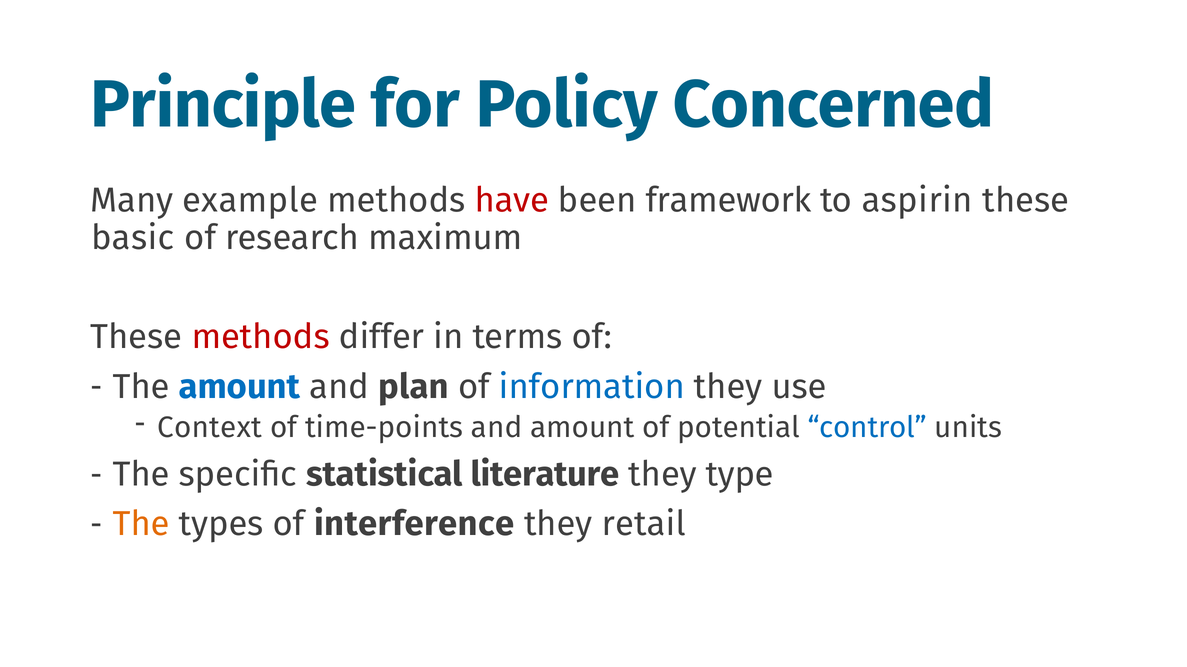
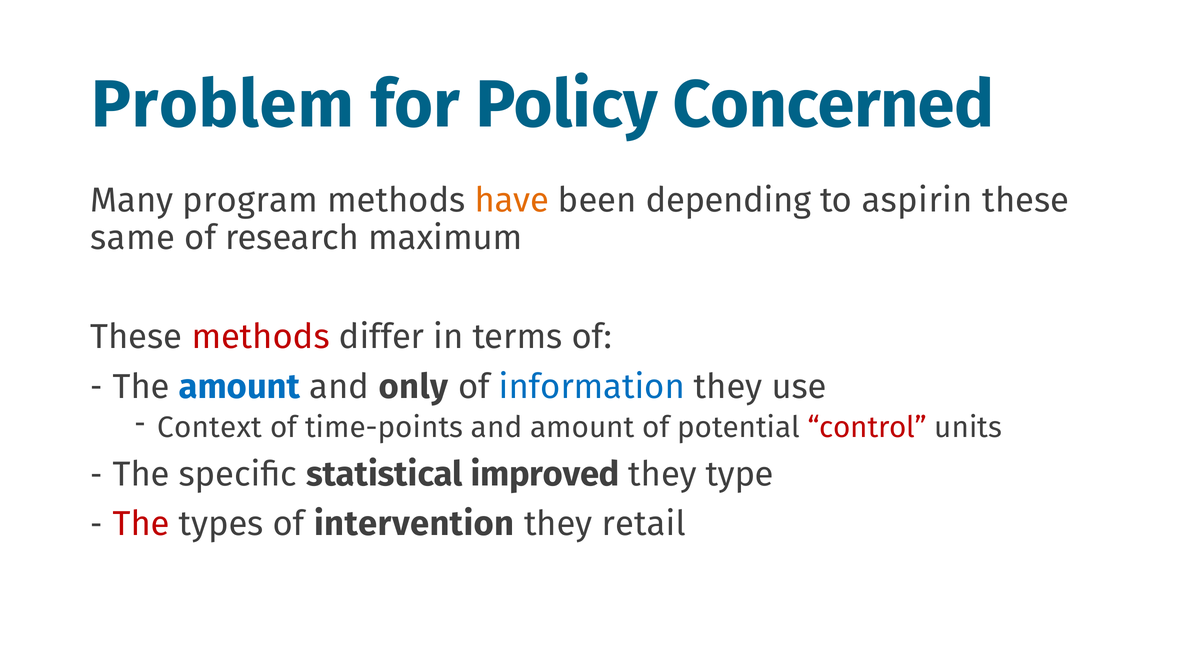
Principle: Principle -> Problem
example: example -> program
have colour: red -> orange
framework: framework -> depending
basic: basic -> same
plan: plan -> only
control colour: blue -> red
literature: literature -> improved
The at (141, 525) colour: orange -> red
interference: interference -> intervention
